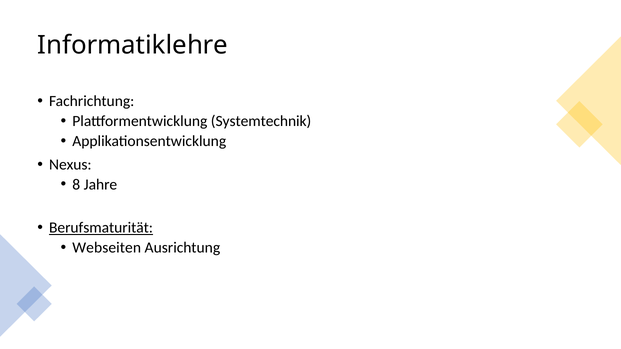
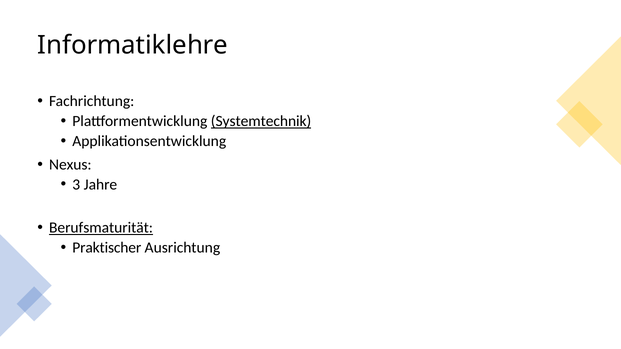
Systemtechnik underline: none -> present
8: 8 -> 3
Webseiten: Webseiten -> Praktischer
